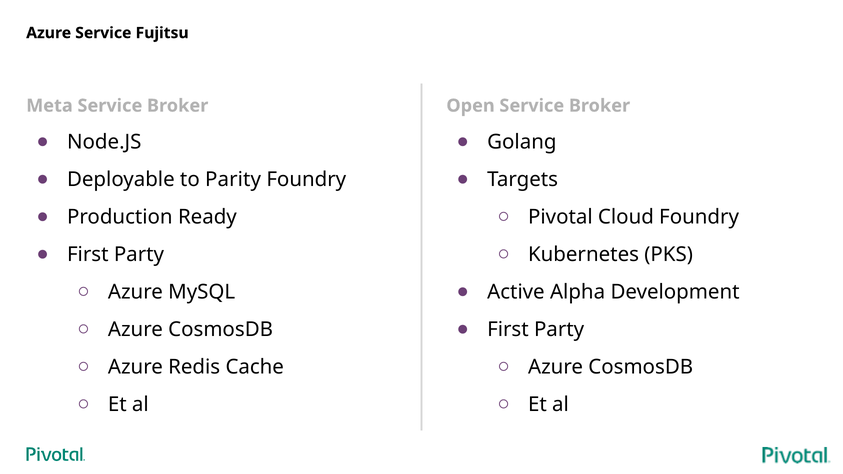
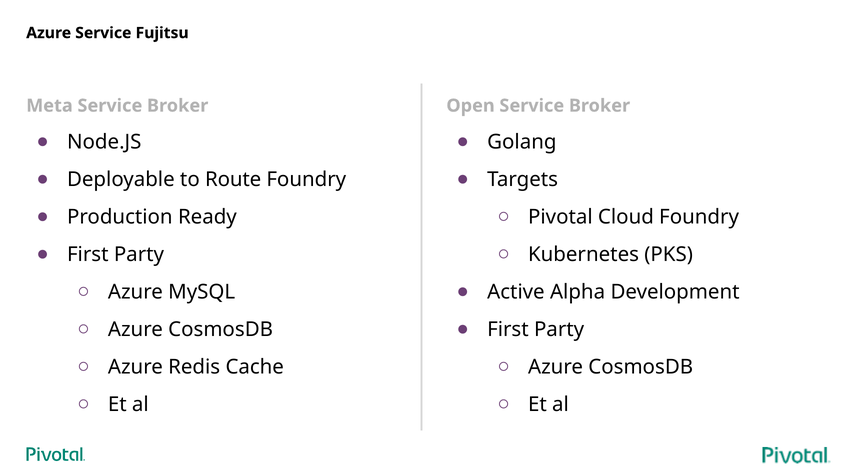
Parity: Parity -> Route
